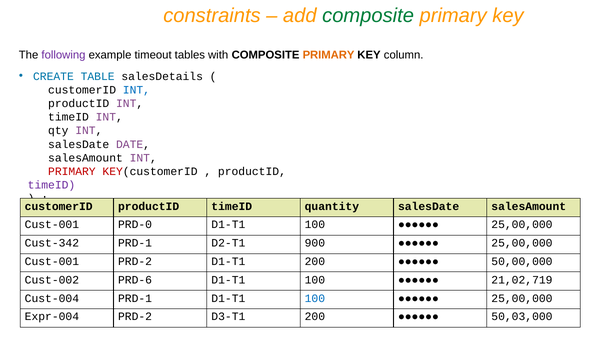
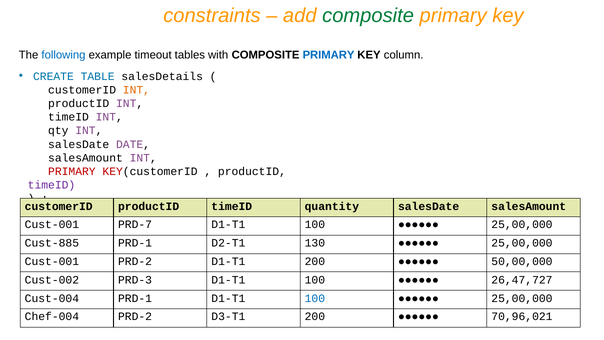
following colour: purple -> blue
PRIMARY at (329, 55) colour: orange -> blue
INT at (136, 90) colour: blue -> orange
PRD-0: PRD-0 -> PRD-7
Cust-342: Cust-342 -> Cust-885
900: 900 -> 130
PRD-6: PRD-6 -> PRD-3
21,02,719: 21,02,719 -> 26,47,727
Expr-004: Expr-004 -> Chef-004
50,03,000: 50,03,000 -> 70,96,021
